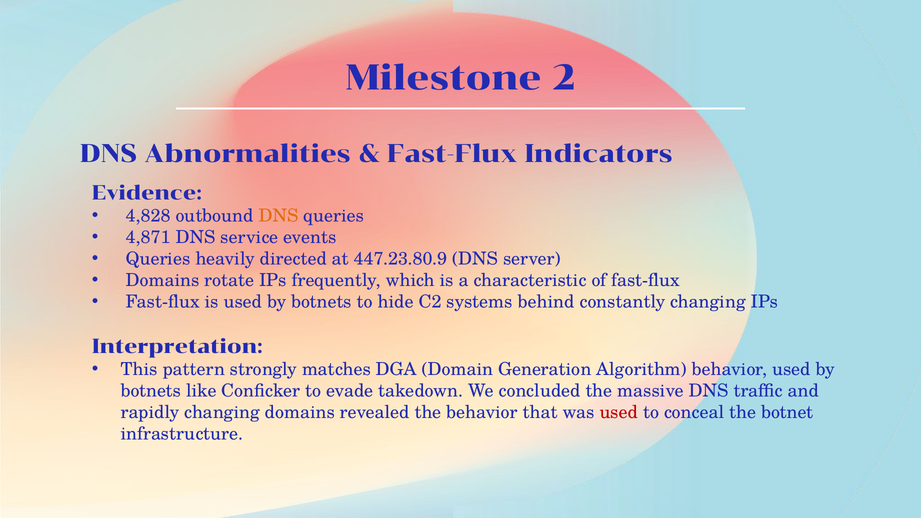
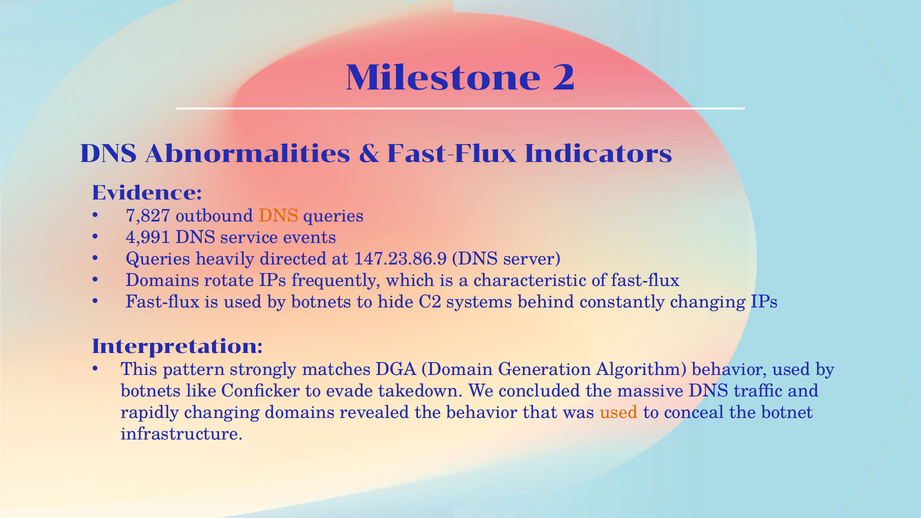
4,828: 4,828 -> 7,827
4,871: 4,871 -> 4,991
447.23.80.9: 447.23.80.9 -> 147.23.86.9
used at (619, 412) colour: red -> orange
